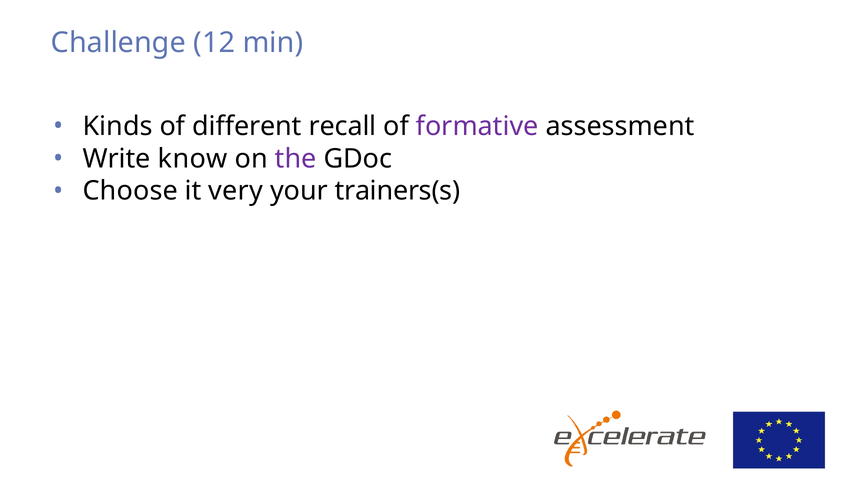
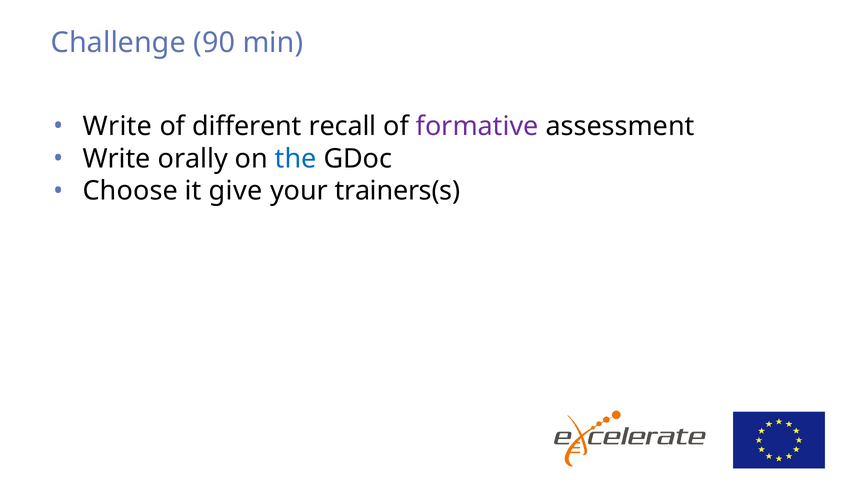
12: 12 -> 90
Kinds at (118, 126): Kinds -> Write
know: know -> orally
the colour: purple -> blue
very: very -> give
